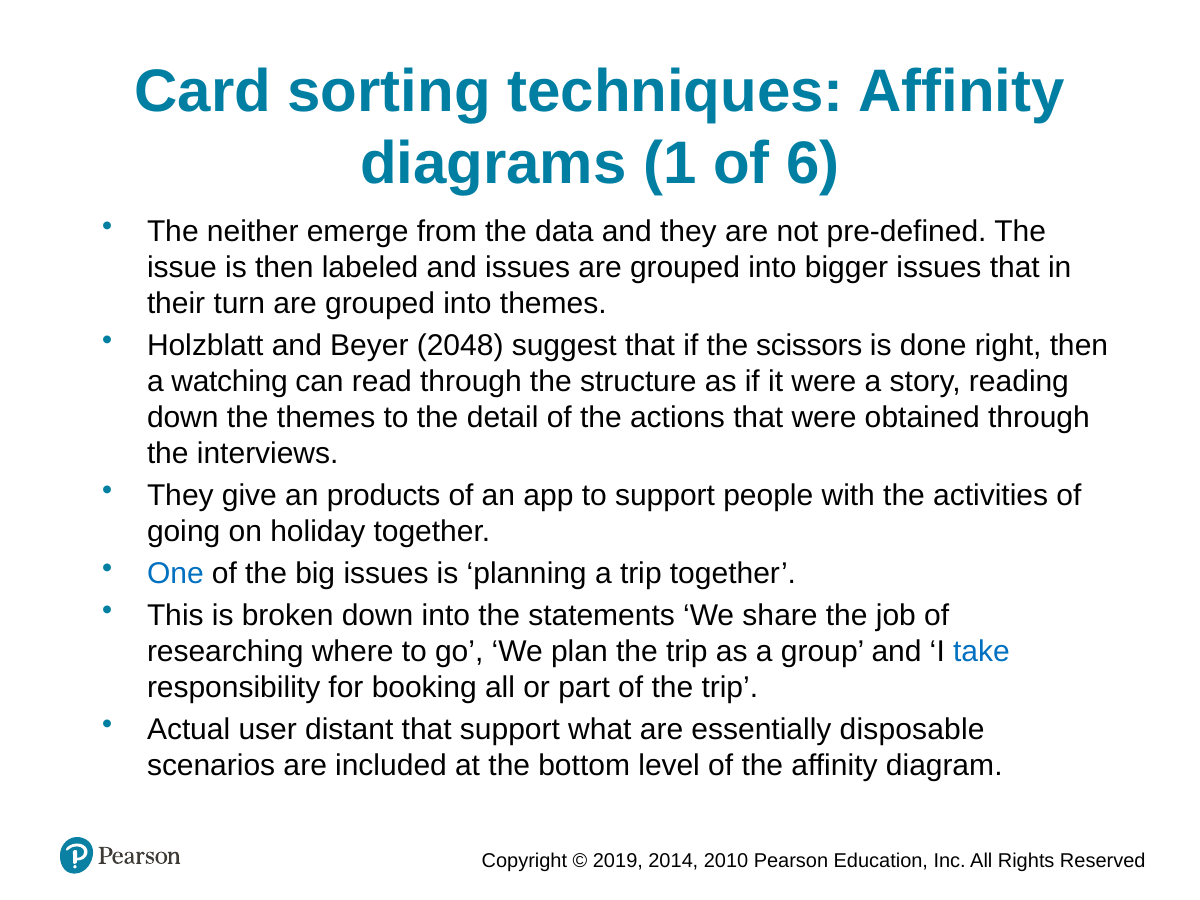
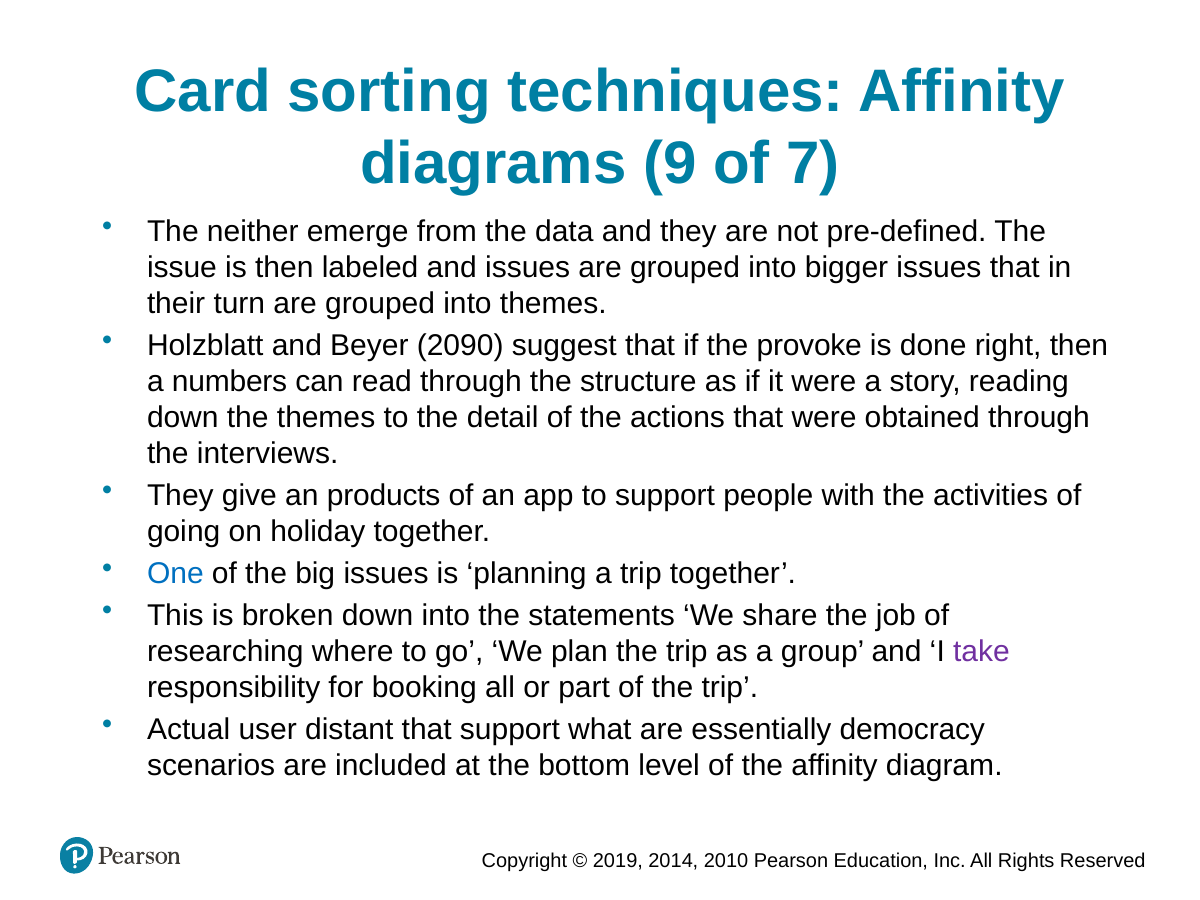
1: 1 -> 9
6: 6 -> 7
2048: 2048 -> 2090
scissors: scissors -> provoke
watching: watching -> numbers
take colour: blue -> purple
disposable: disposable -> democracy
